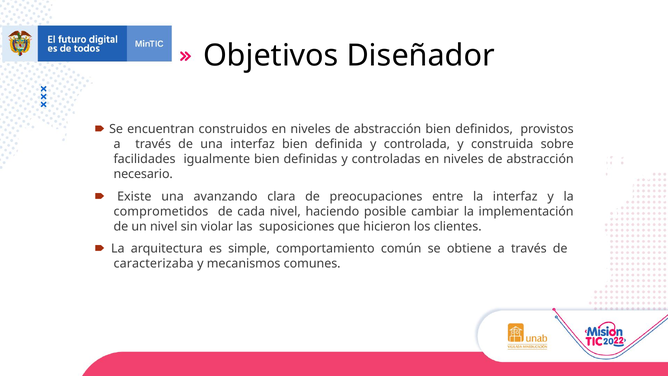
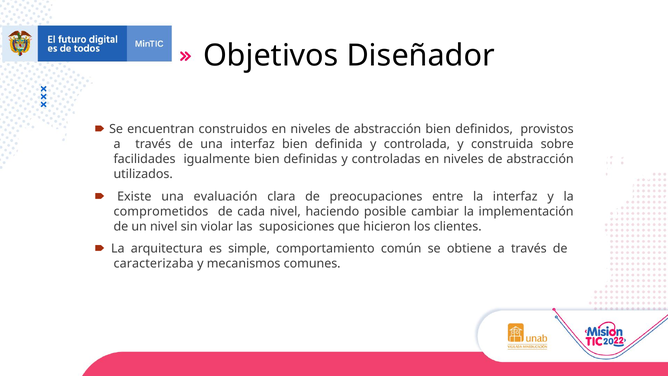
necesario: necesario -> utilizados
avanzando: avanzando -> evaluación
